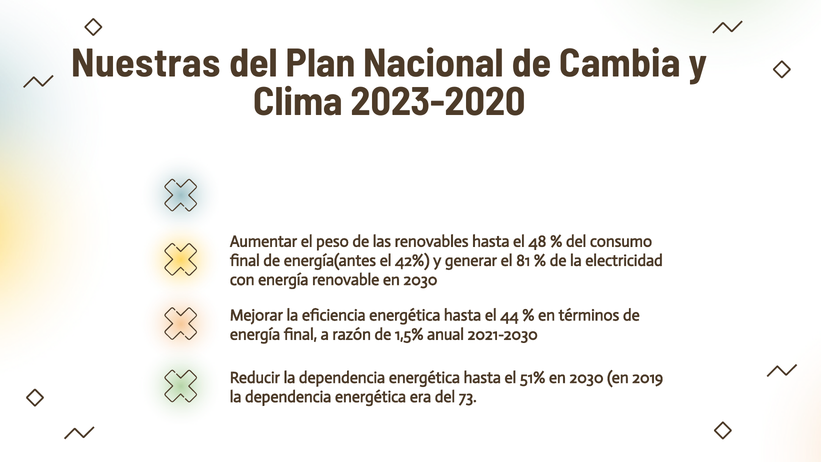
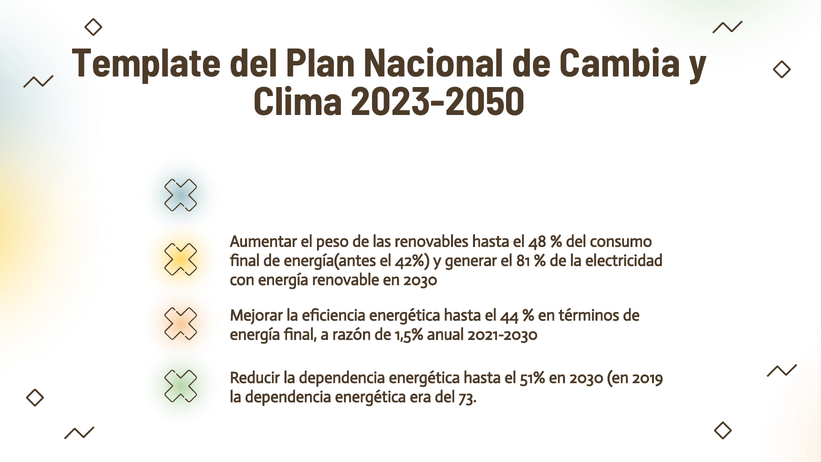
Nuestras: Nuestras -> Template
2023-2020: 2023-2020 -> 2023-2050
